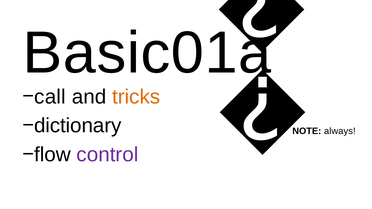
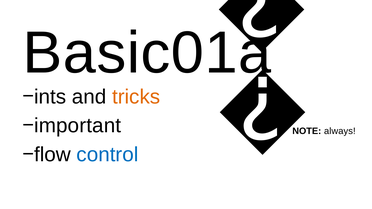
call: call -> ints
dictionary: dictionary -> important
control colour: purple -> blue
